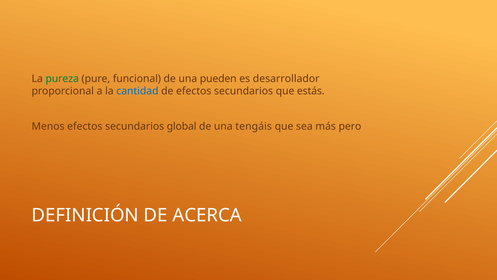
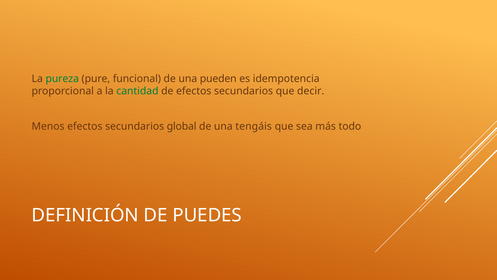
desarrollador: desarrollador -> idempotencia
cantidad colour: blue -> green
estás: estás -> decir
pero: pero -> todo
ACERCA: ACERCA -> PUEDES
